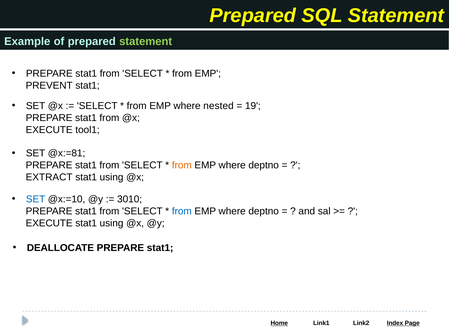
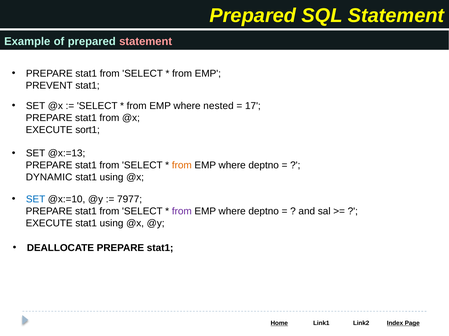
statement at (146, 42) colour: light green -> pink
19: 19 -> 17
tool1: tool1 -> sort1
@x:=81: @x:=81 -> @x:=13
EXTRACT: EXTRACT -> DYNAMIC
3010: 3010 -> 7977
from at (182, 212) colour: blue -> purple
